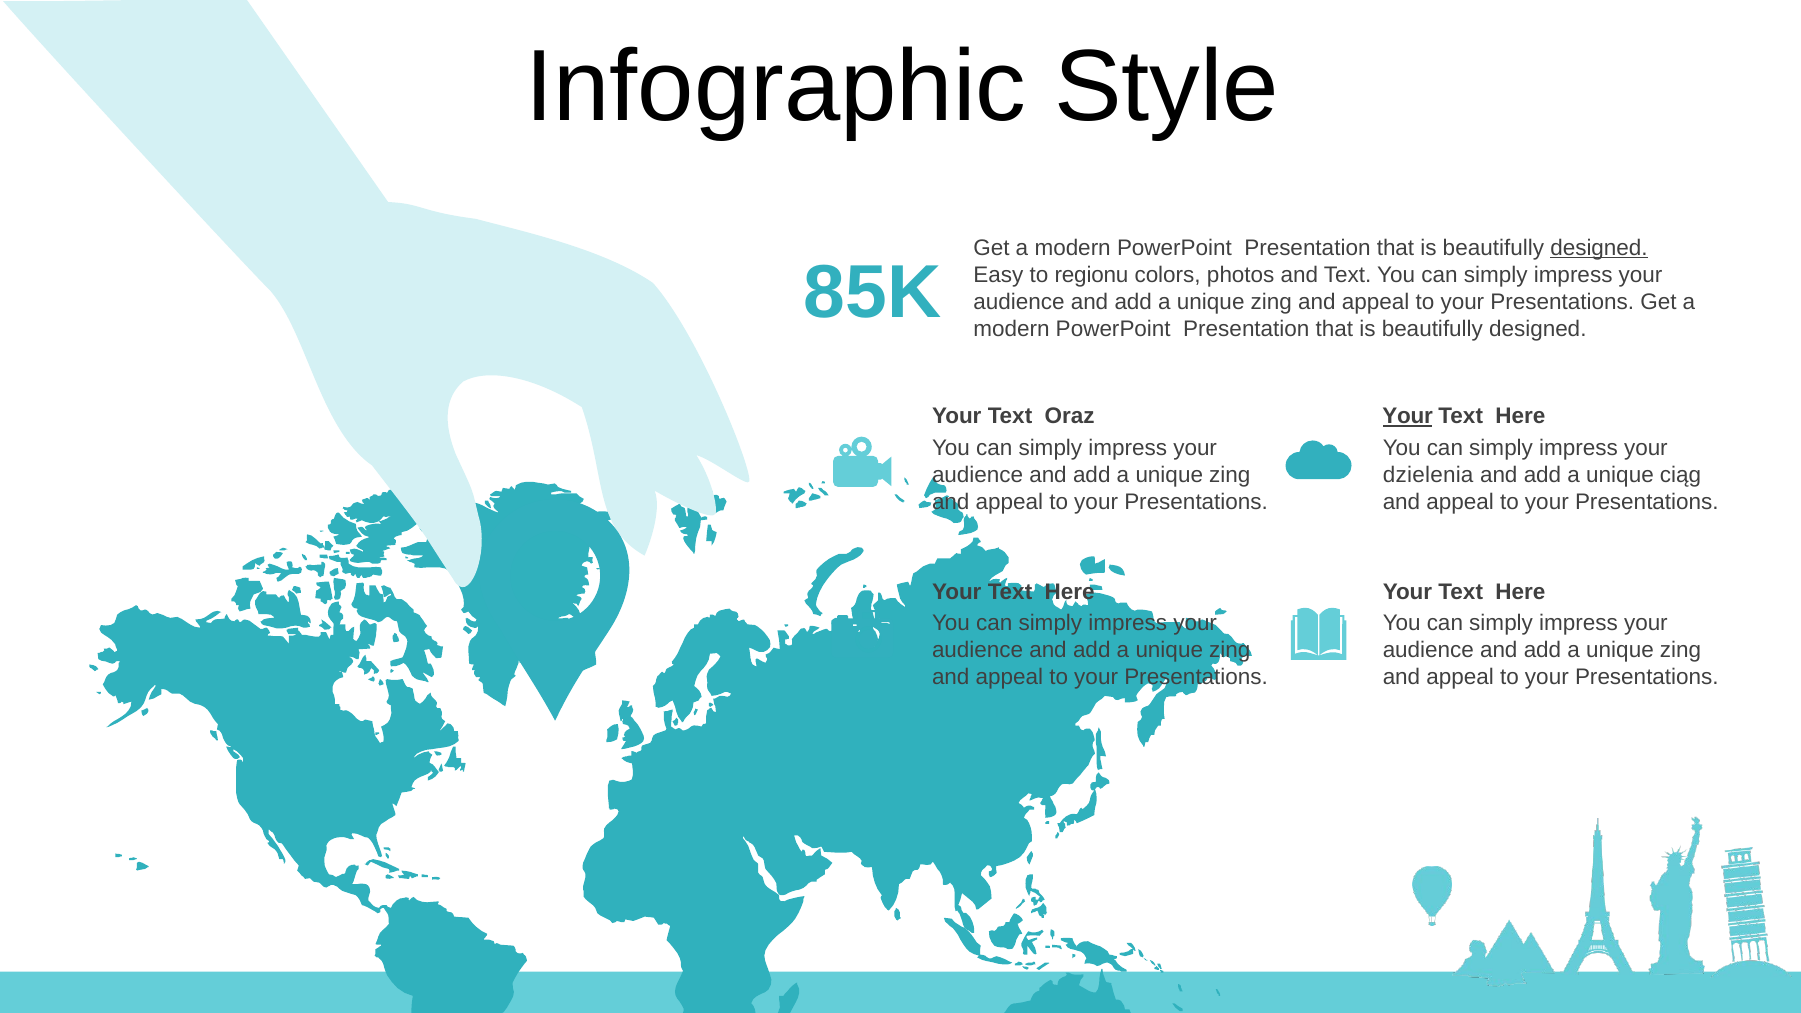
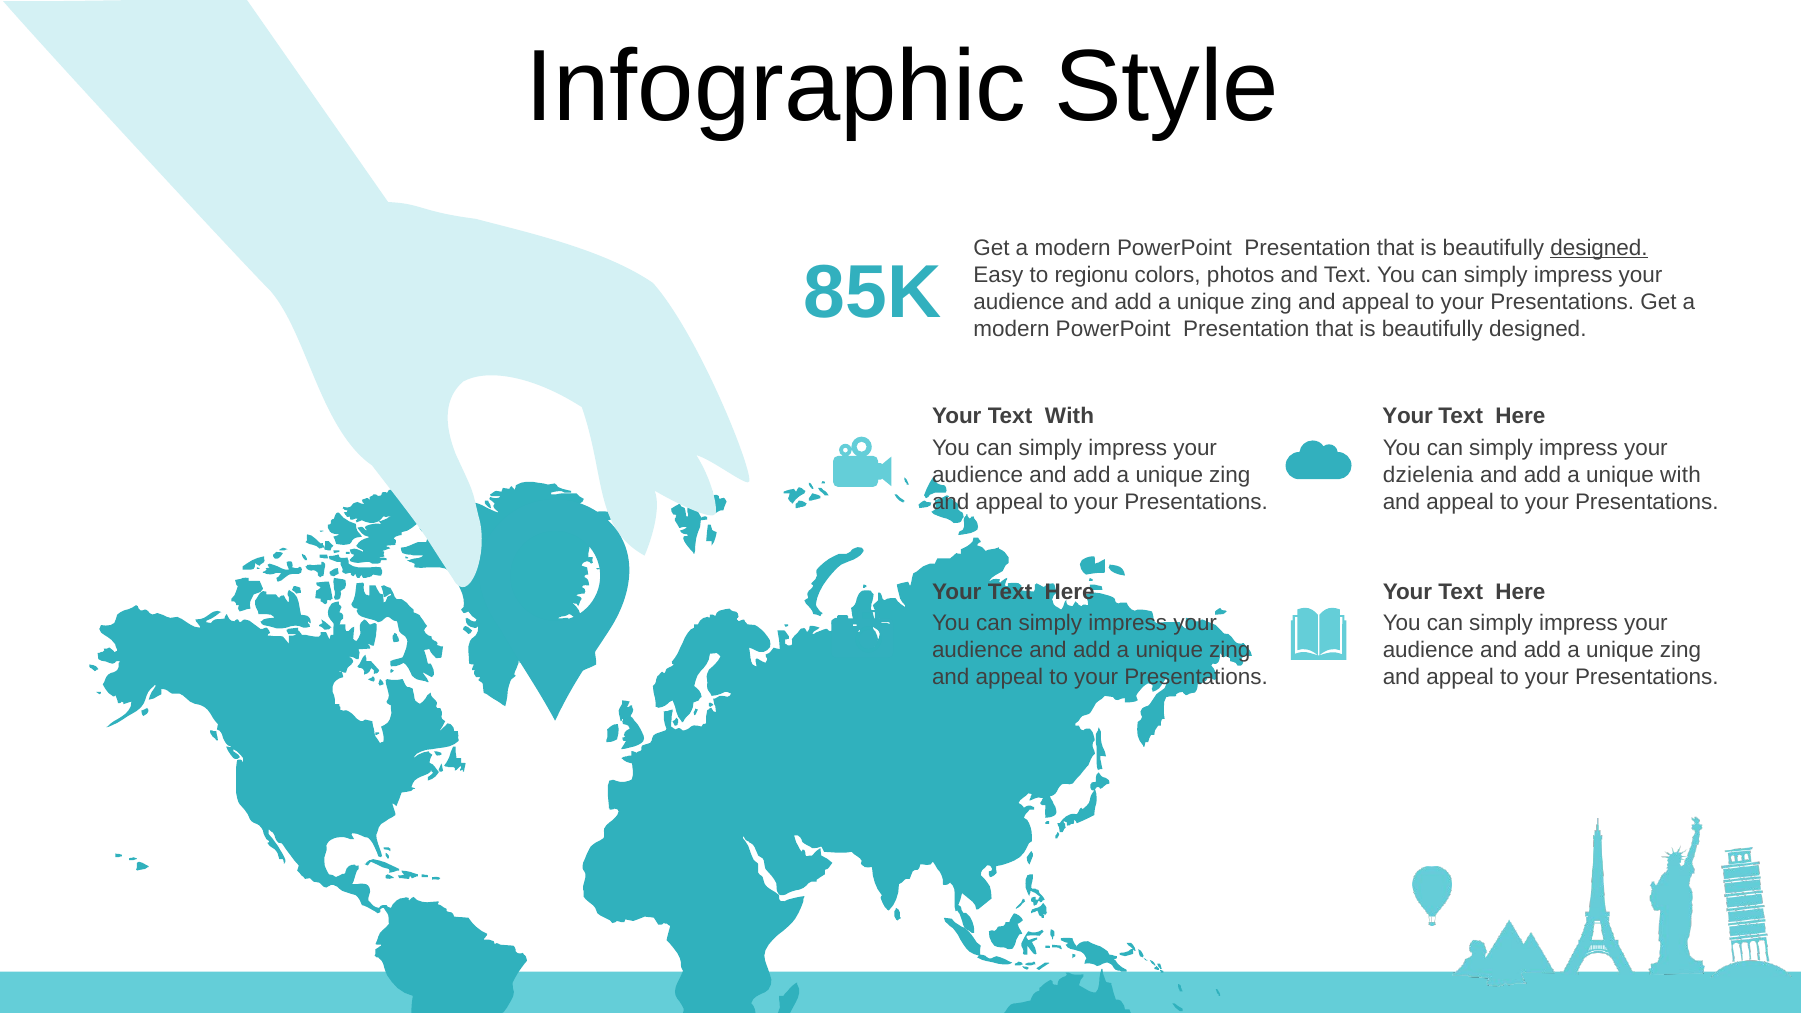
Text Oraz: Oraz -> With
Your at (1408, 416) underline: present -> none
unique ciąg: ciąg -> with
